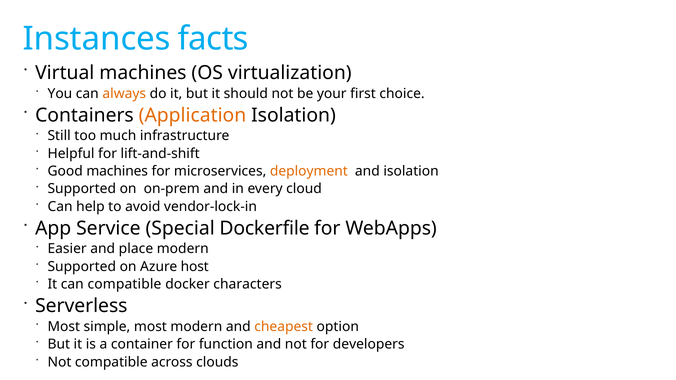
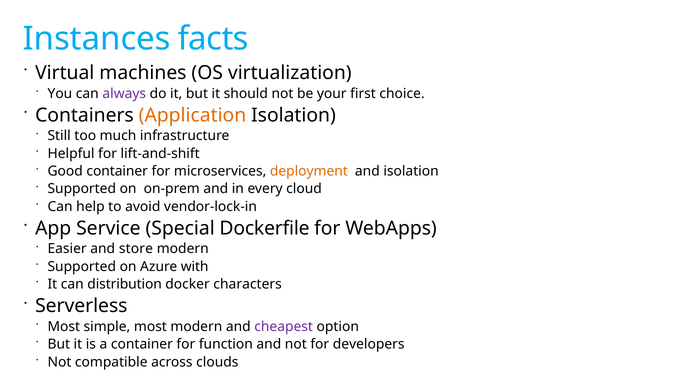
always colour: orange -> purple
Good machines: machines -> container
place: place -> store
host: host -> with
can compatible: compatible -> distribution
cheapest colour: orange -> purple
